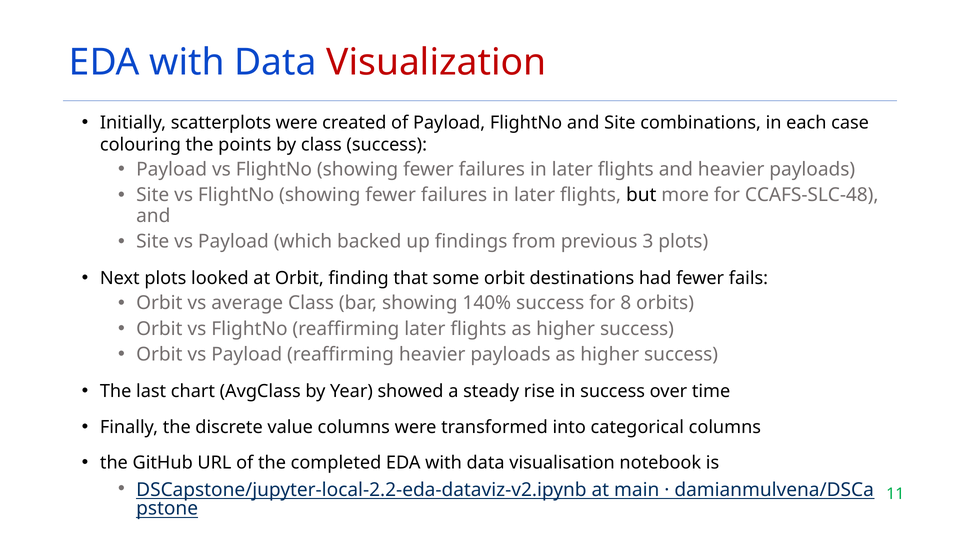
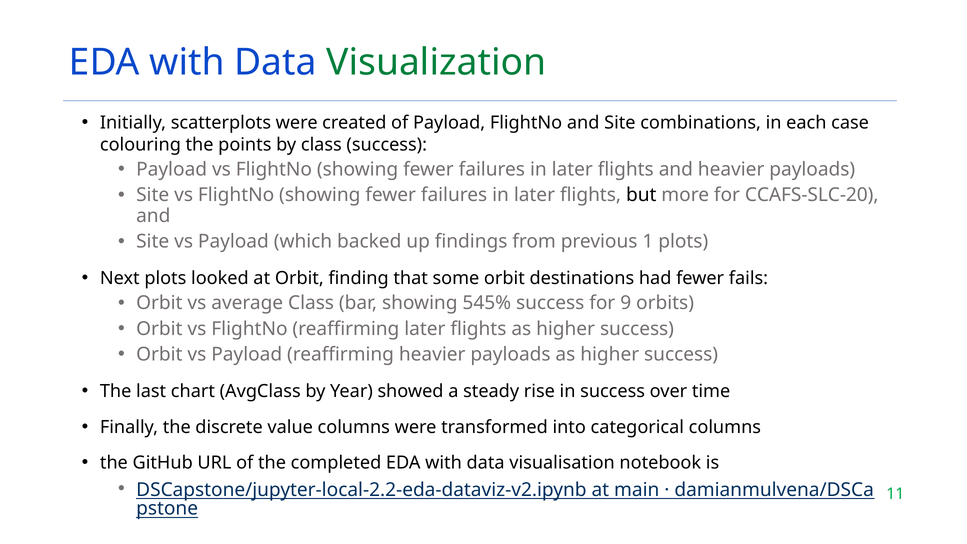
Visualization colour: red -> green
CCAFS-SLC-48: CCAFS-SLC-48 -> CCAFS-SLC-20
3: 3 -> 1
140%: 140% -> 545%
8: 8 -> 9
